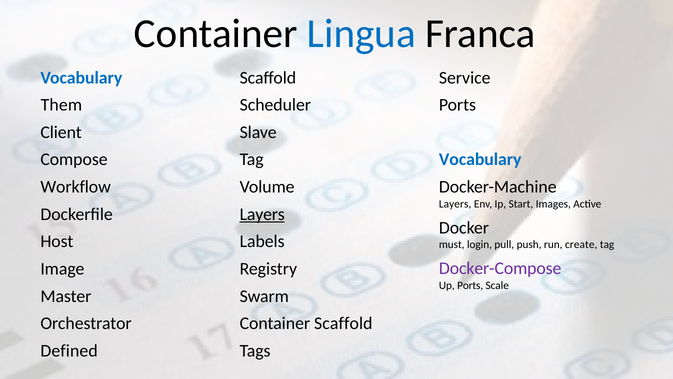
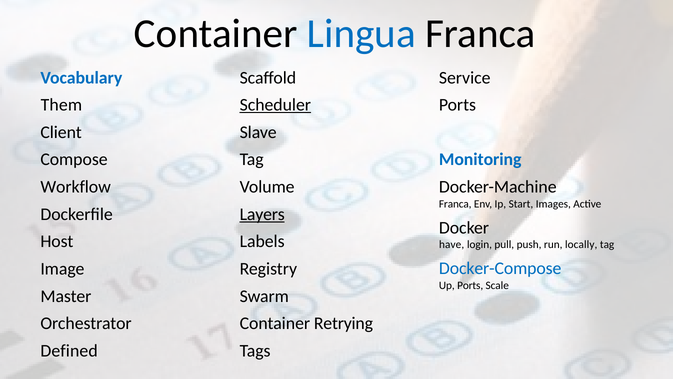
Scheduler underline: none -> present
Vocabulary at (480, 159): Vocabulary -> Monitoring
Layers at (455, 204): Layers -> Franca
must: must -> have
create: create -> locally
Docker-Compose colour: purple -> blue
Container Scaffold: Scaffold -> Retrying
